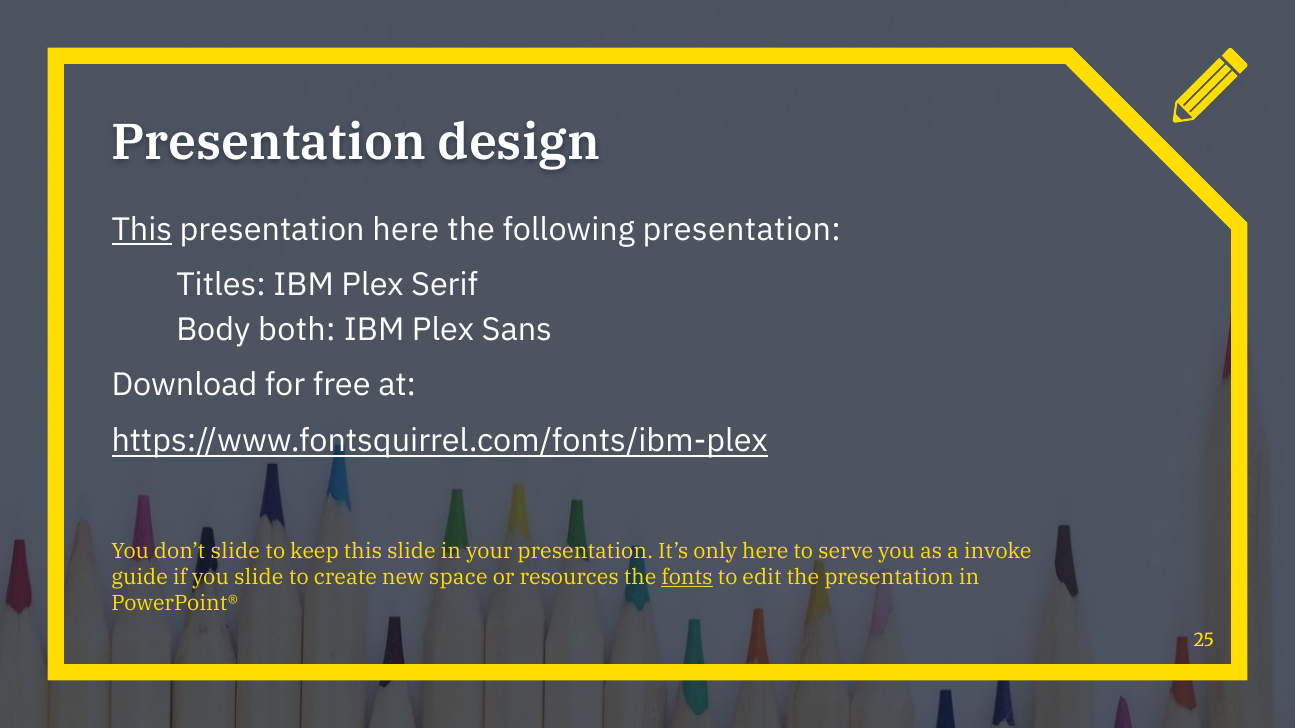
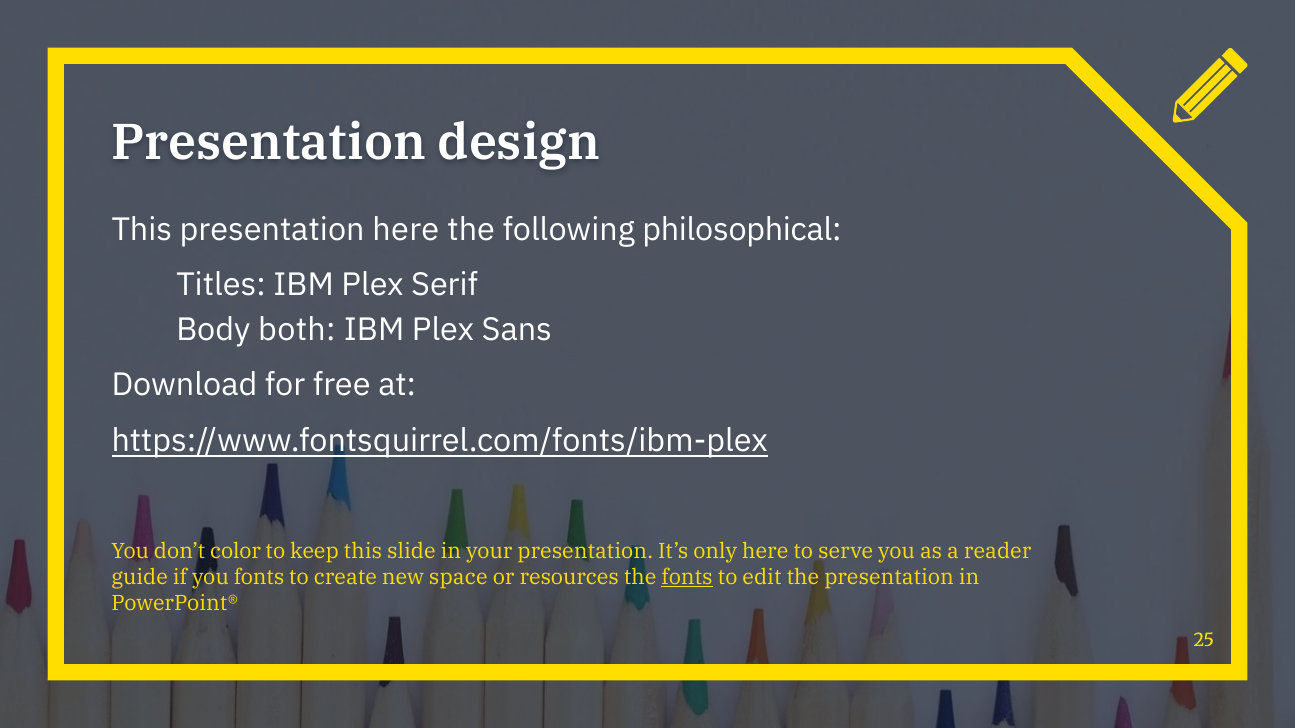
This at (142, 230) underline: present -> none
following presentation: presentation -> philosophical
don’t slide: slide -> color
invoke: invoke -> reader
you slide: slide -> fonts
